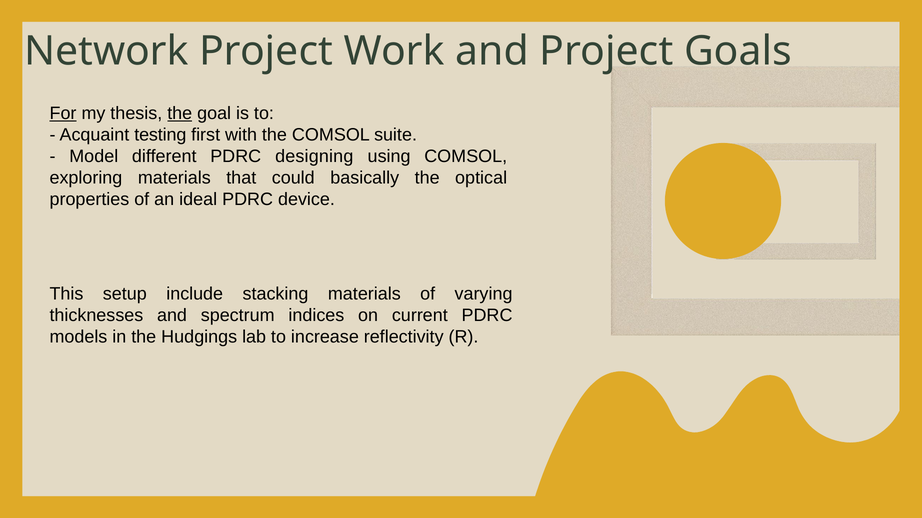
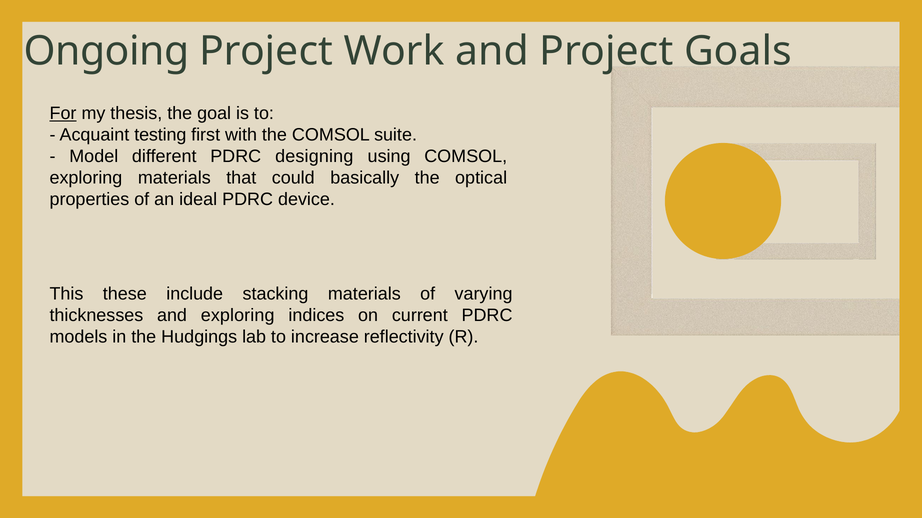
Network: Network -> Ongoing
the at (180, 113) underline: present -> none
setup: setup -> these
and spectrum: spectrum -> exploring
